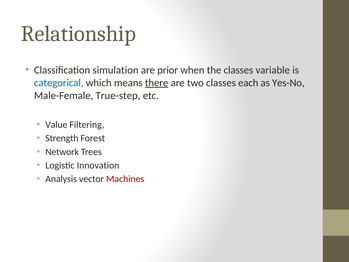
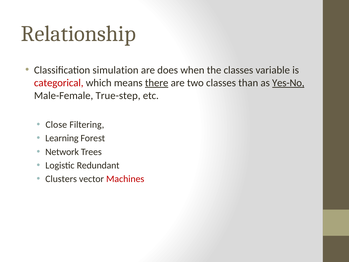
prior: prior -> does
categorical colour: blue -> red
each: each -> than
Yes-No underline: none -> present
Value: Value -> Close
Strength: Strength -> Learning
Innovation: Innovation -> Redundant
Analysis: Analysis -> Clusters
